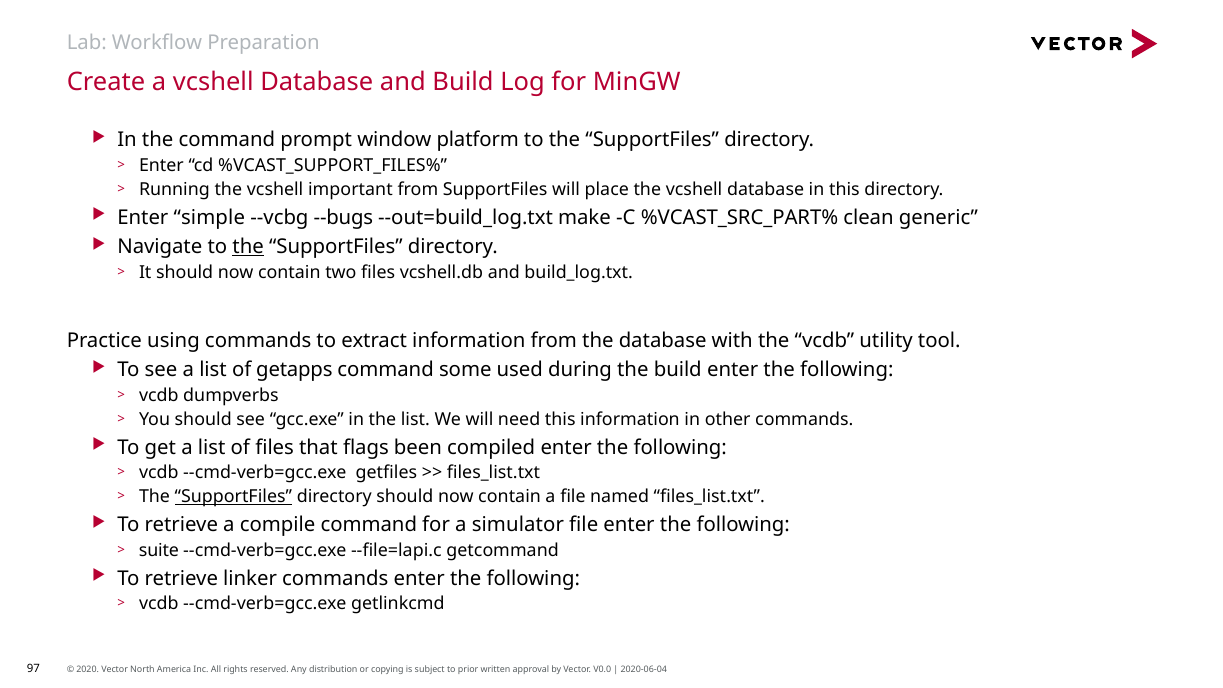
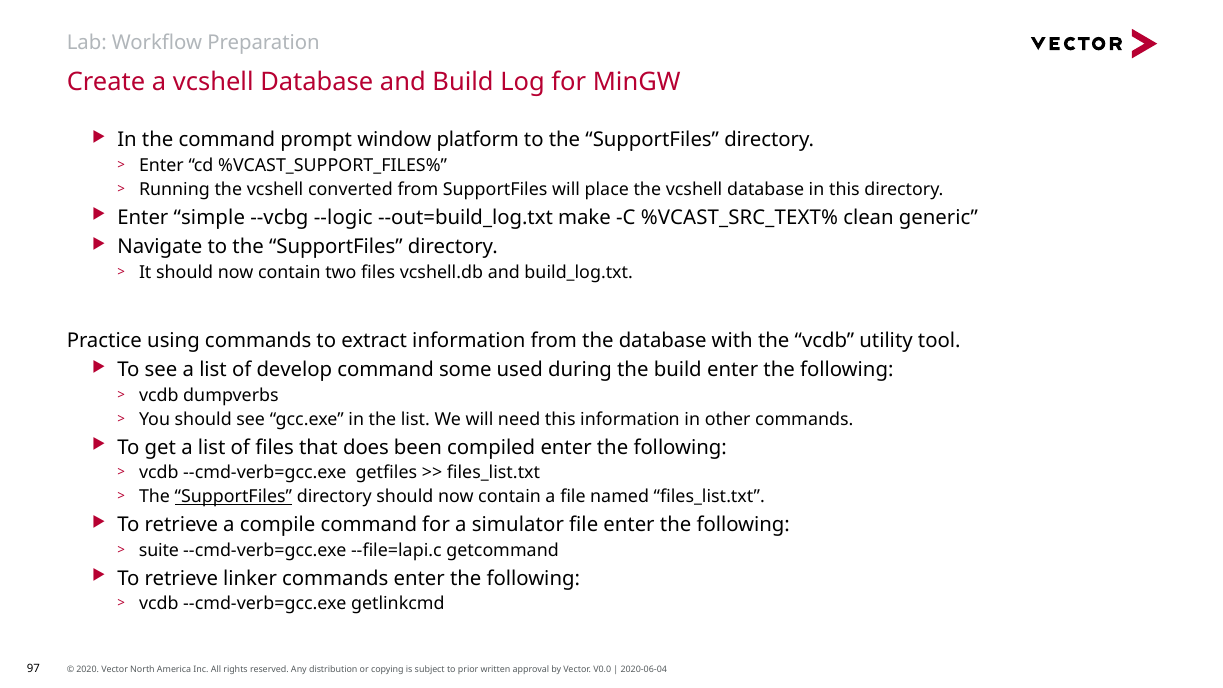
important: important -> converted
--bugs: --bugs -> --logic
%VCAST_SRC_PART%: %VCAST_SRC_PART% -> %VCAST_SRC_TEXT%
the at (248, 247) underline: present -> none
getapps: getapps -> develop
flags: flags -> does
